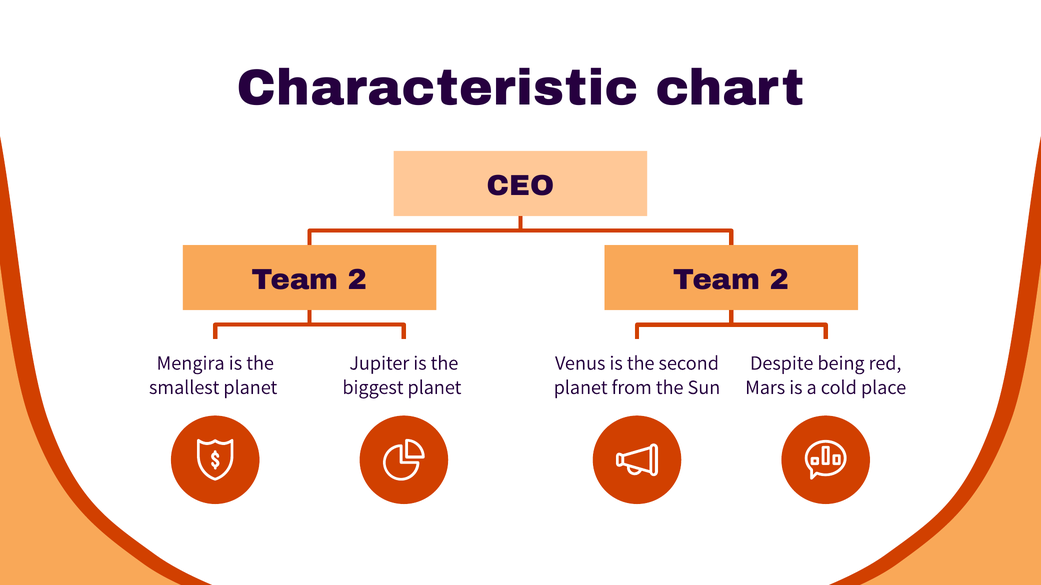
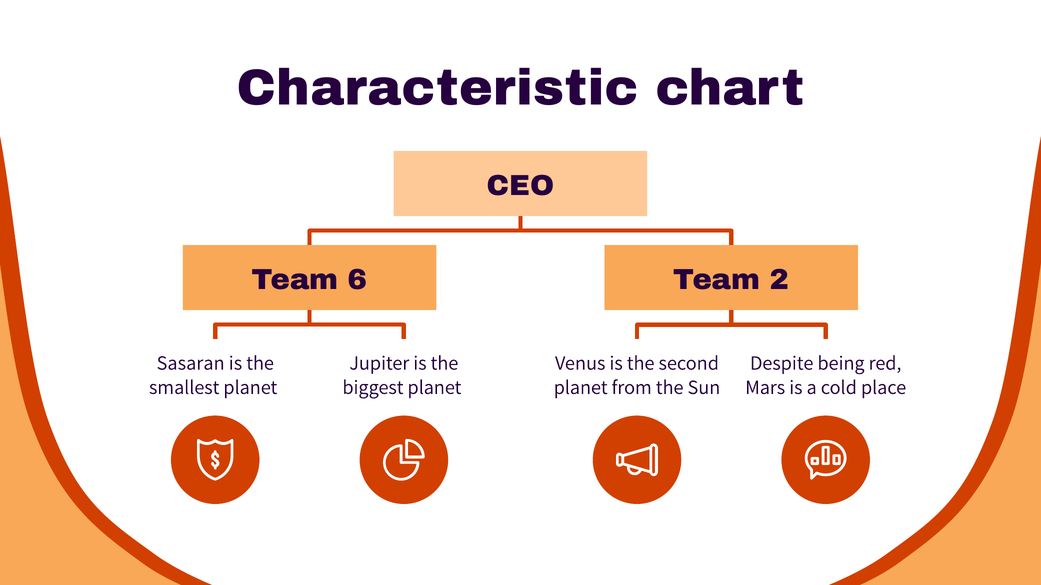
2 at (358, 280): 2 -> 6
Mengira: Mengira -> Sasaran
